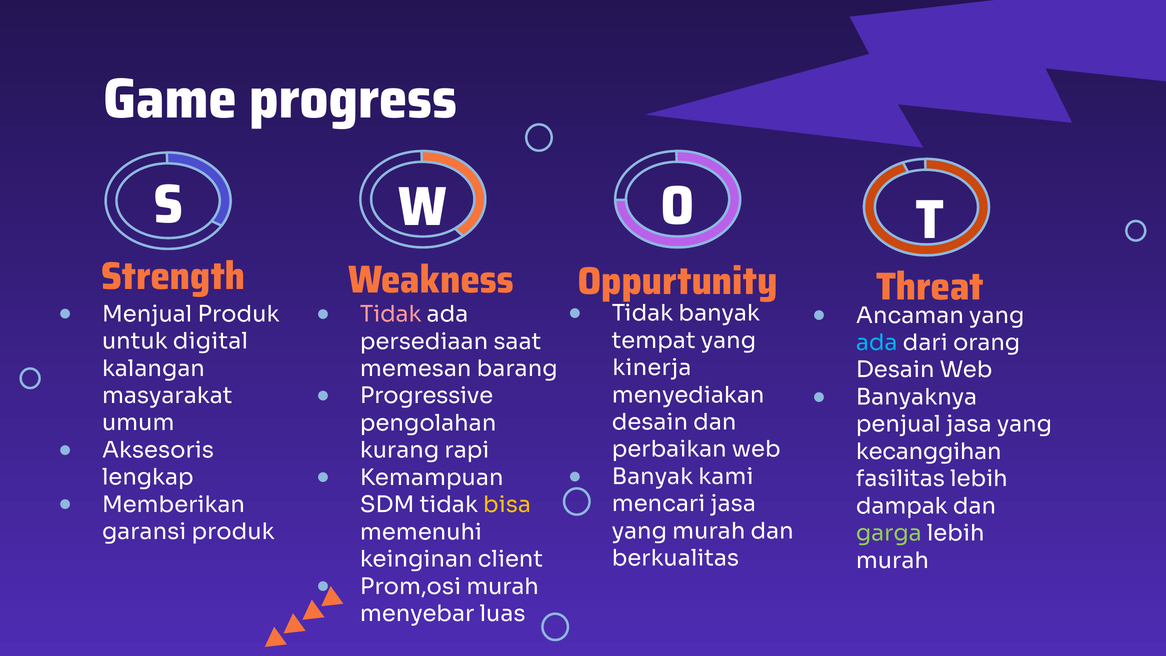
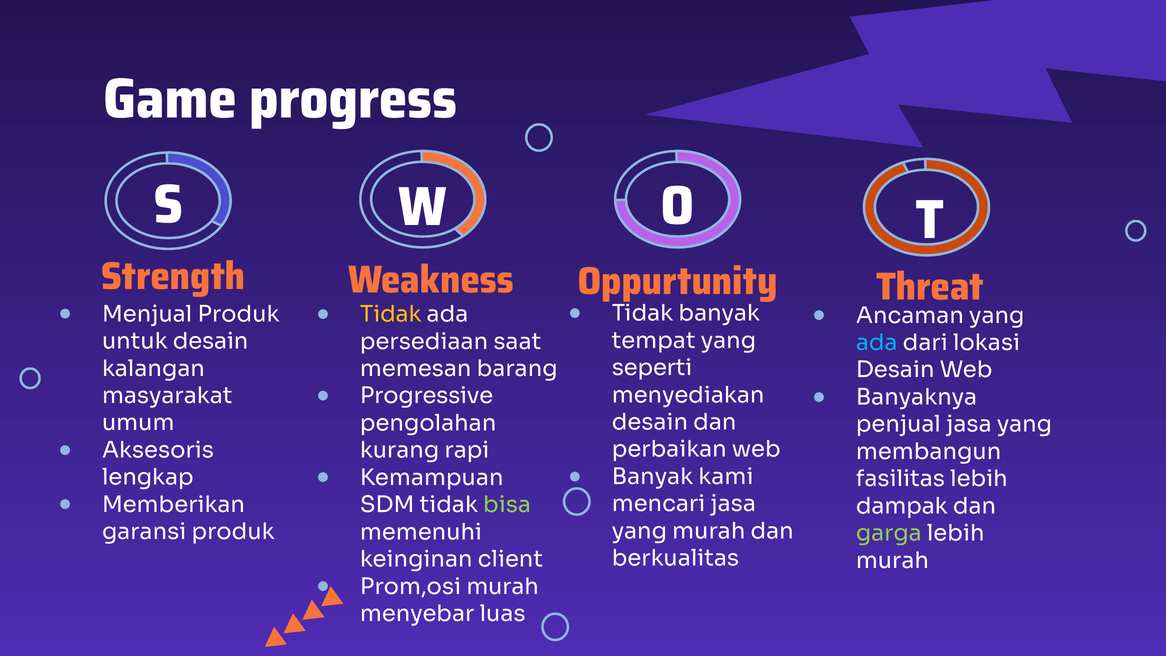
Tidak at (391, 314) colour: pink -> yellow
untuk digital: digital -> desain
orang: orang -> lokasi
kinerja: kinerja -> seperti
kecanggihan: kecanggihan -> membangun
bisa colour: yellow -> light green
